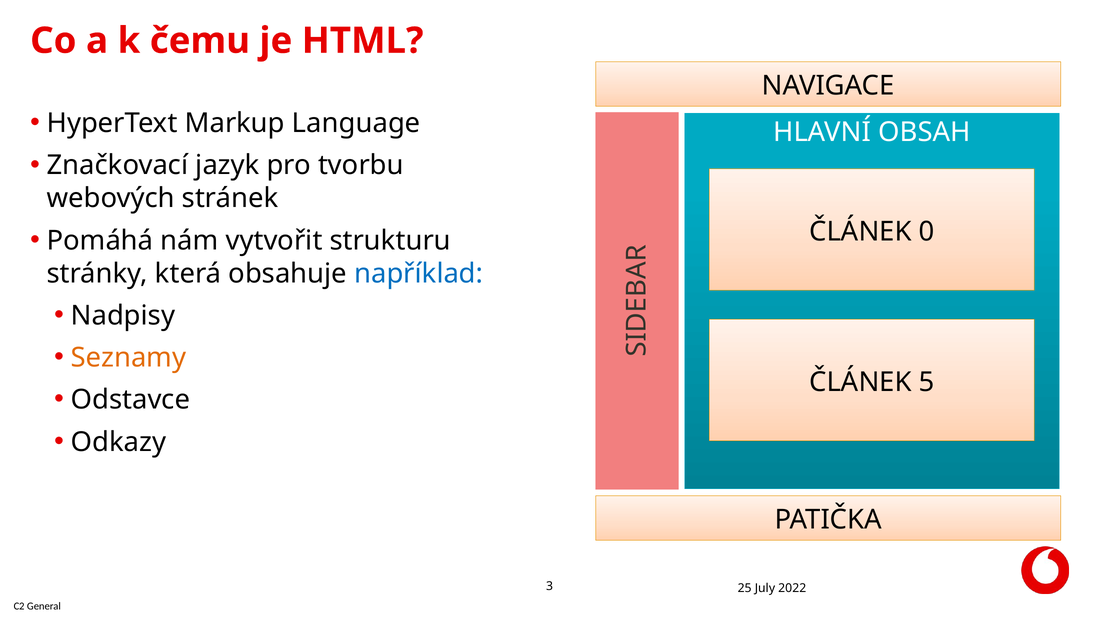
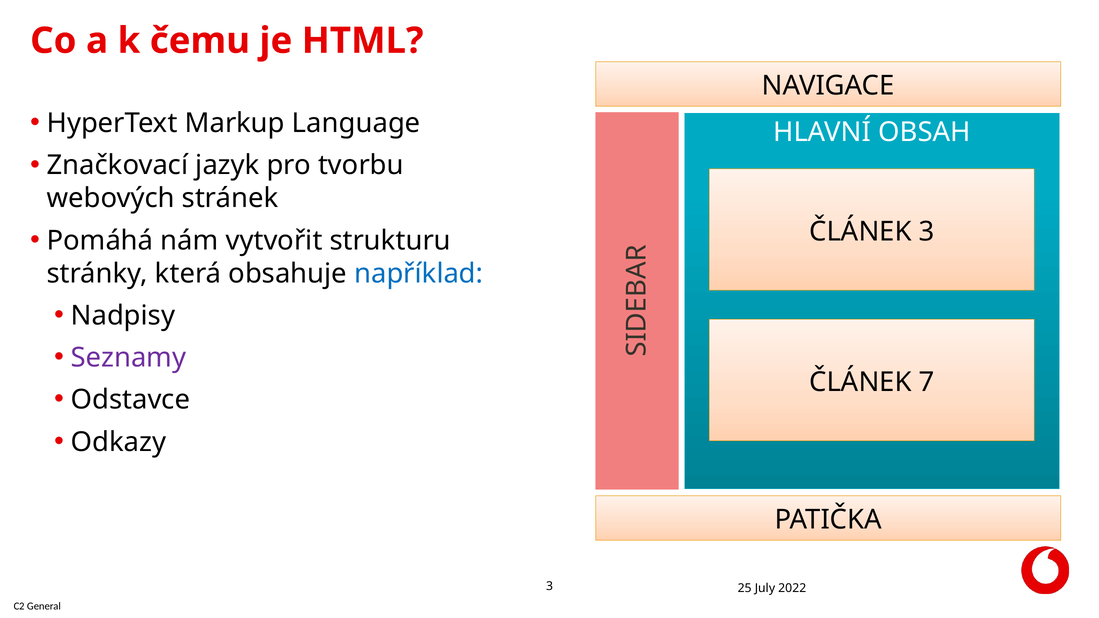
ČLÁNEK 0: 0 -> 3
Seznamy colour: orange -> purple
5: 5 -> 7
